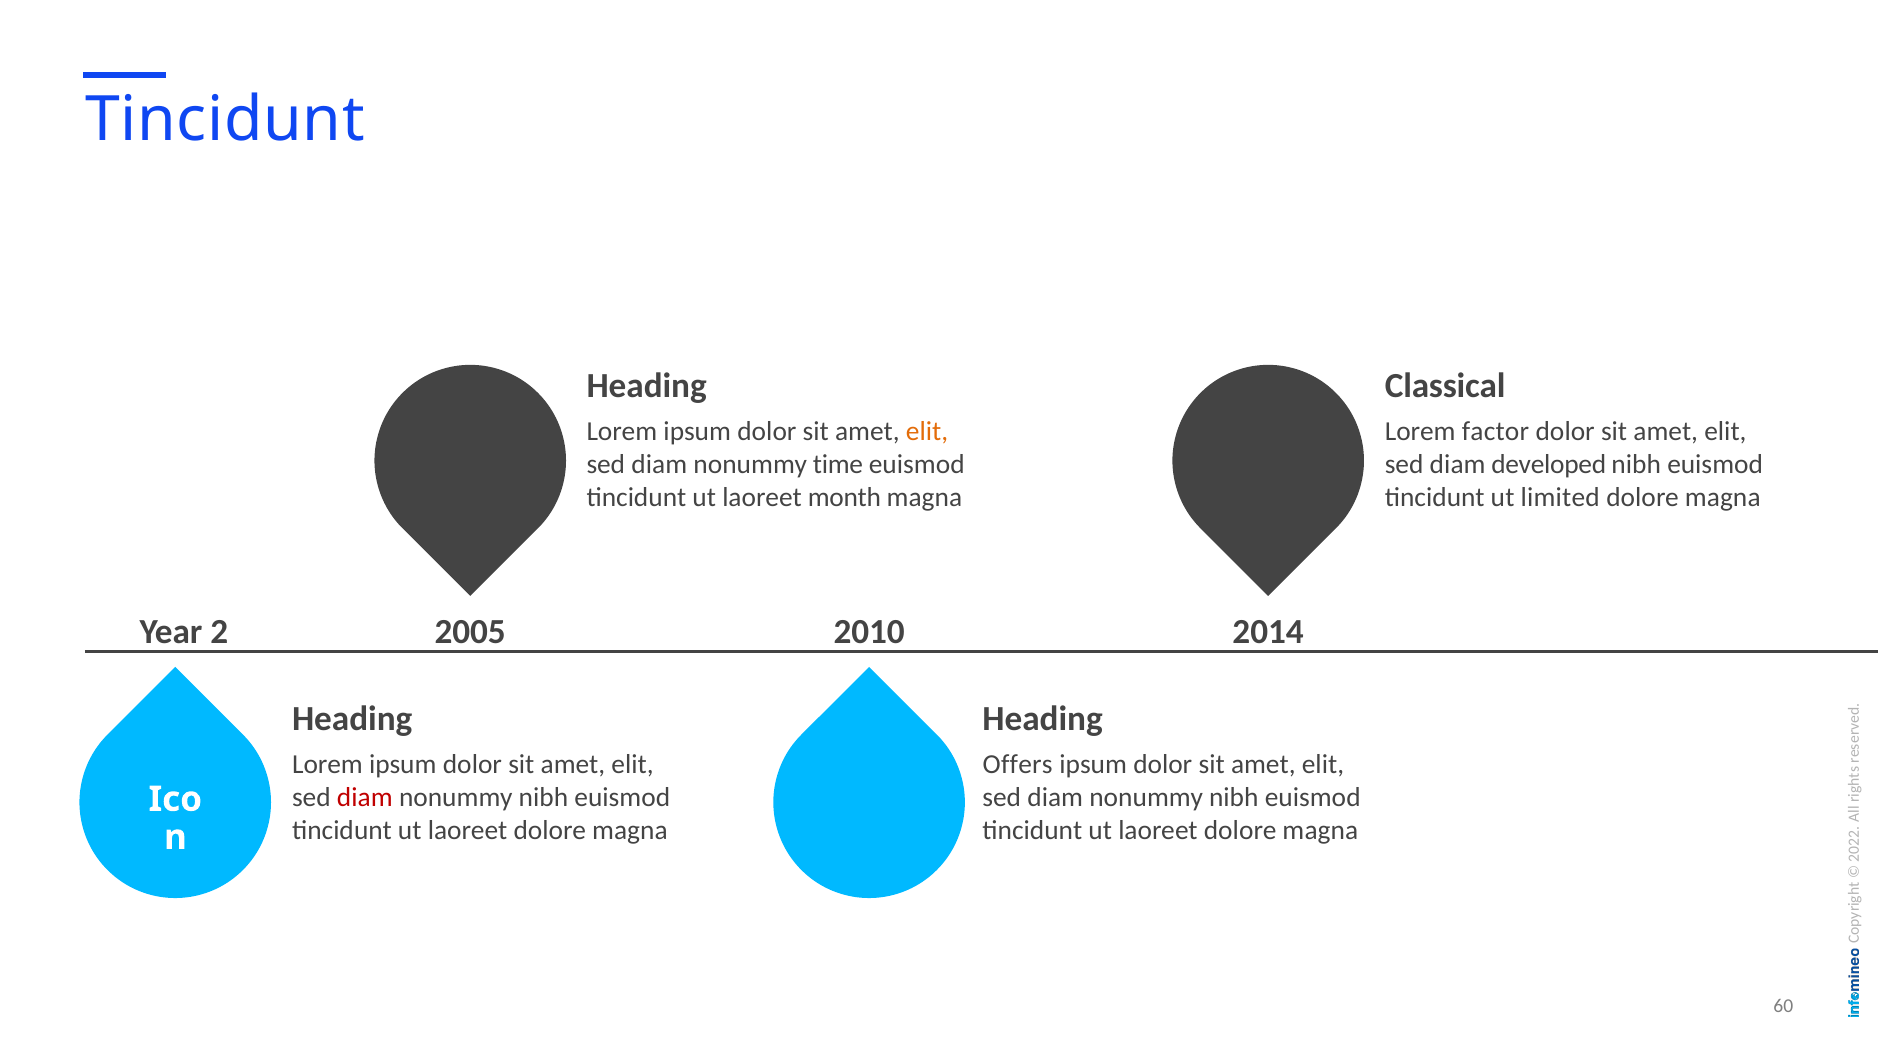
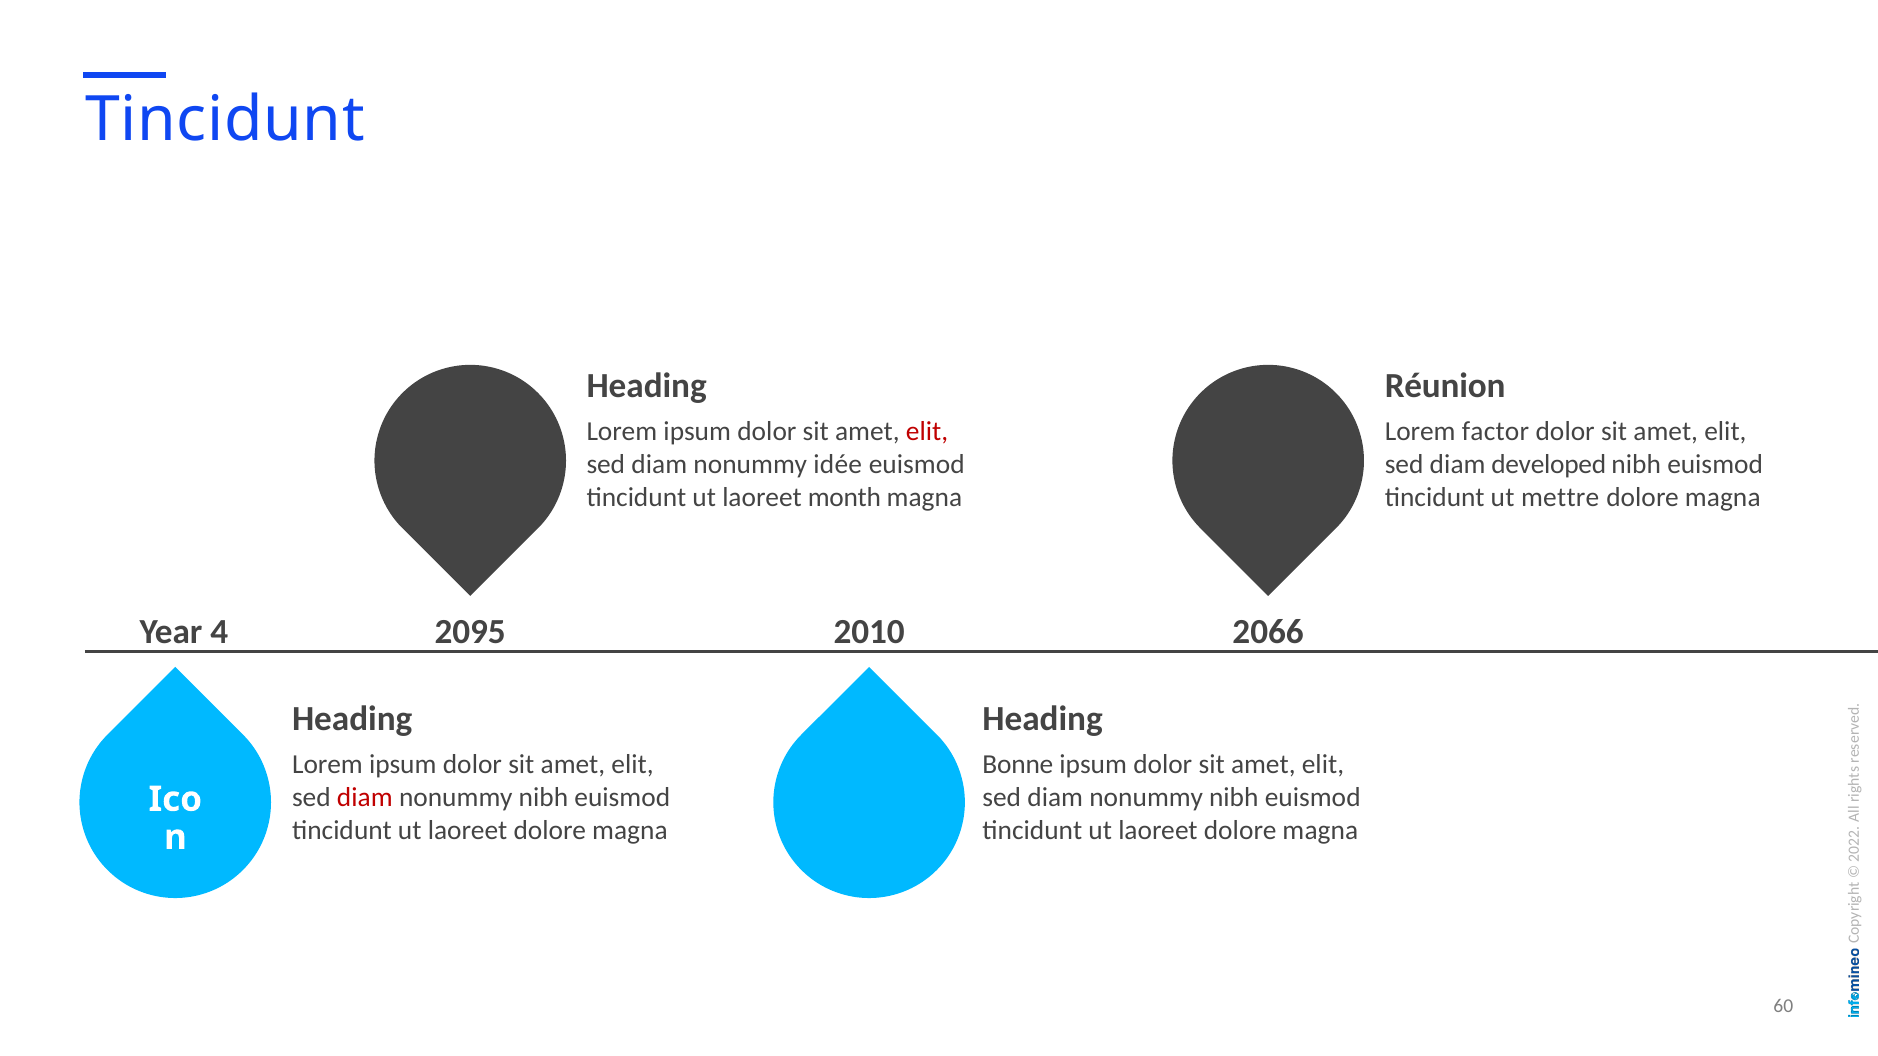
Classical: Classical -> Réunion
elit at (927, 432) colour: orange -> red
time: time -> idée
limited: limited -> mettre
Year 2: 2 -> 4
2005: 2005 -> 2095
2014: 2014 -> 2066
Offers: Offers -> Bonne
